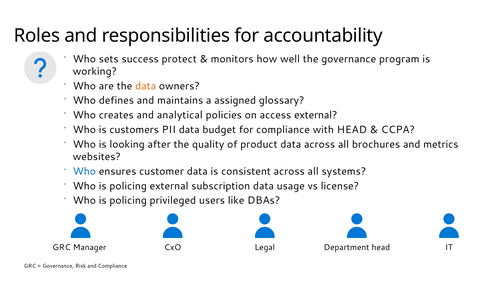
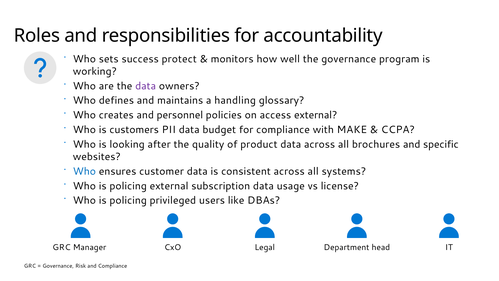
data at (146, 86) colour: orange -> purple
assigned: assigned -> handling
analytical: analytical -> personnel
with HEAD: HEAD -> MAKE
metrics: metrics -> specific
